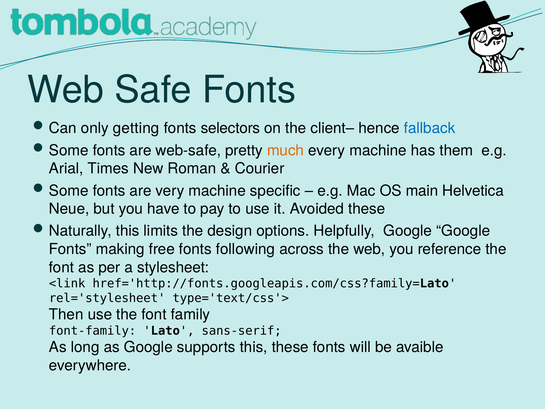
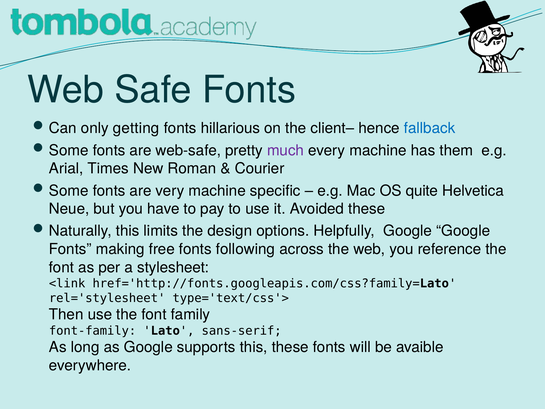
selectors: selectors -> hillarious
much colour: orange -> purple
main: main -> quite
